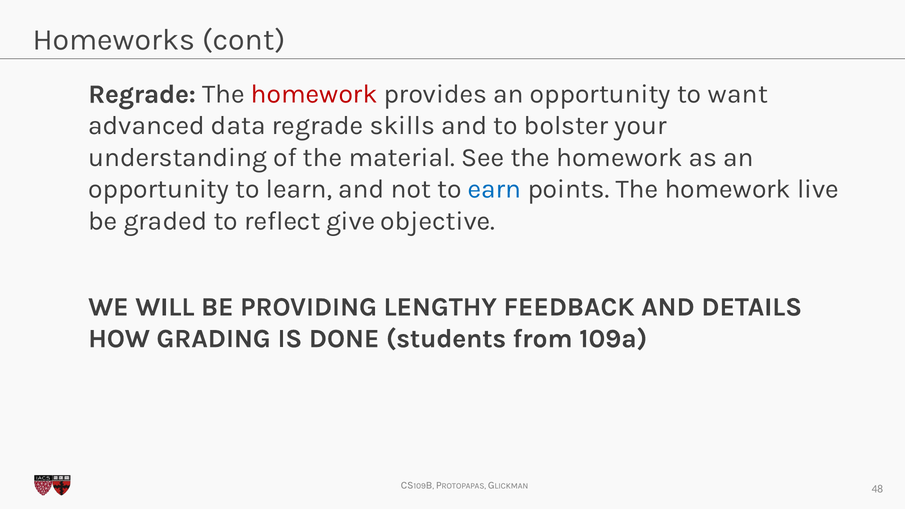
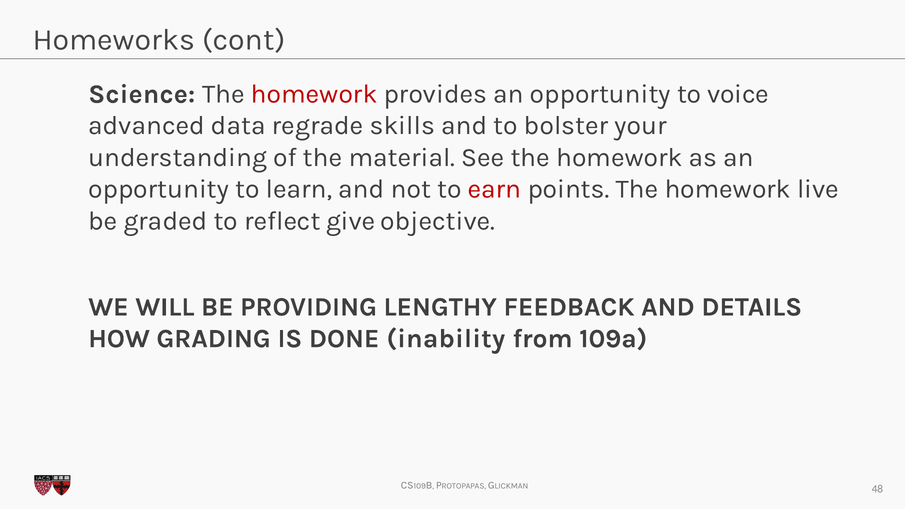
Regrade at (142, 94): Regrade -> Science
want: want -> voice
earn colour: blue -> red
students: students -> inability
